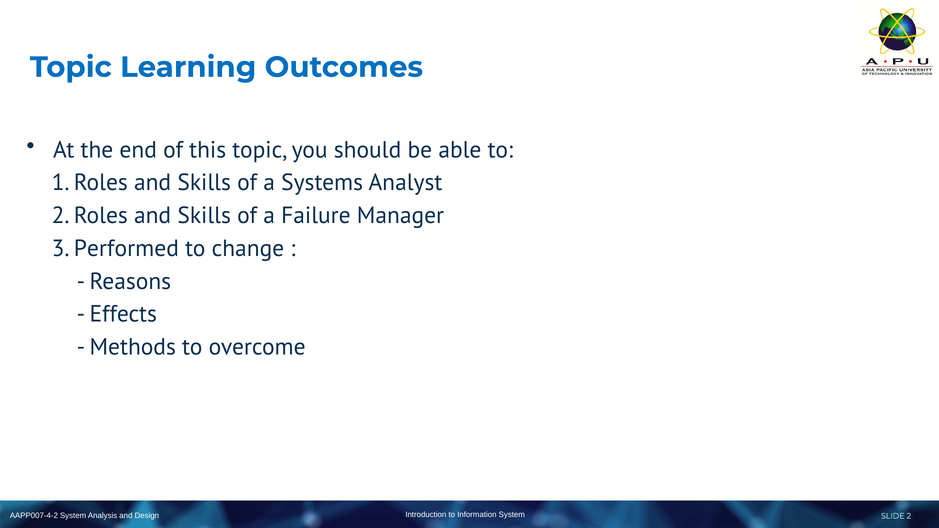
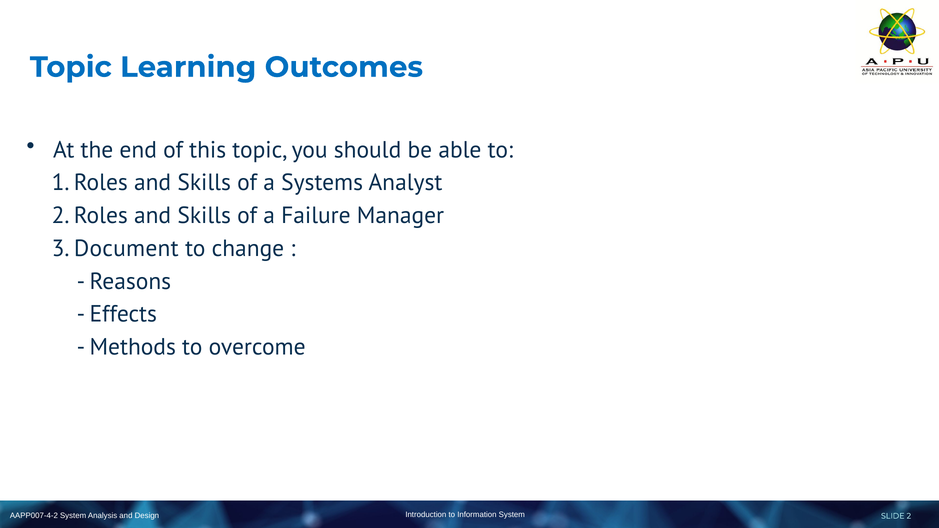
Performed: Performed -> Document
